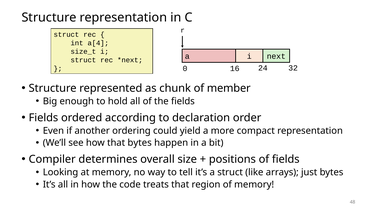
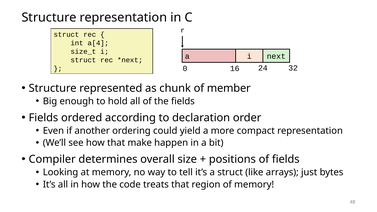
that bytes: bytes -> make
